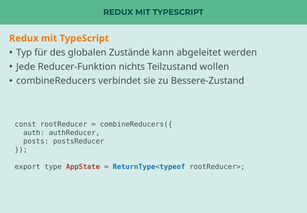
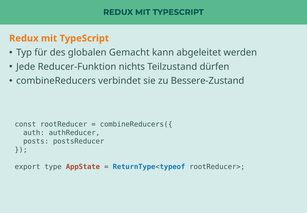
Zustände: Zustände -> Gemacht
wollen: wollen -> dürfen
